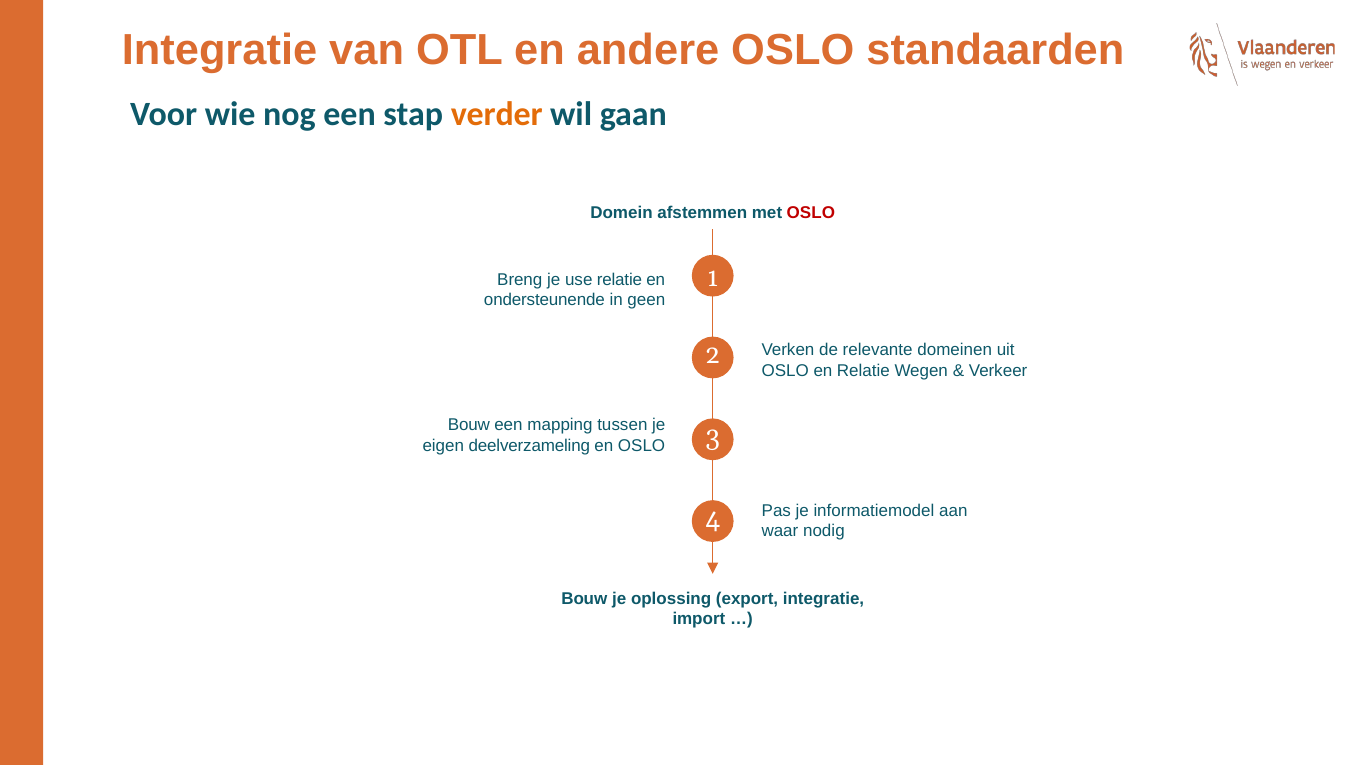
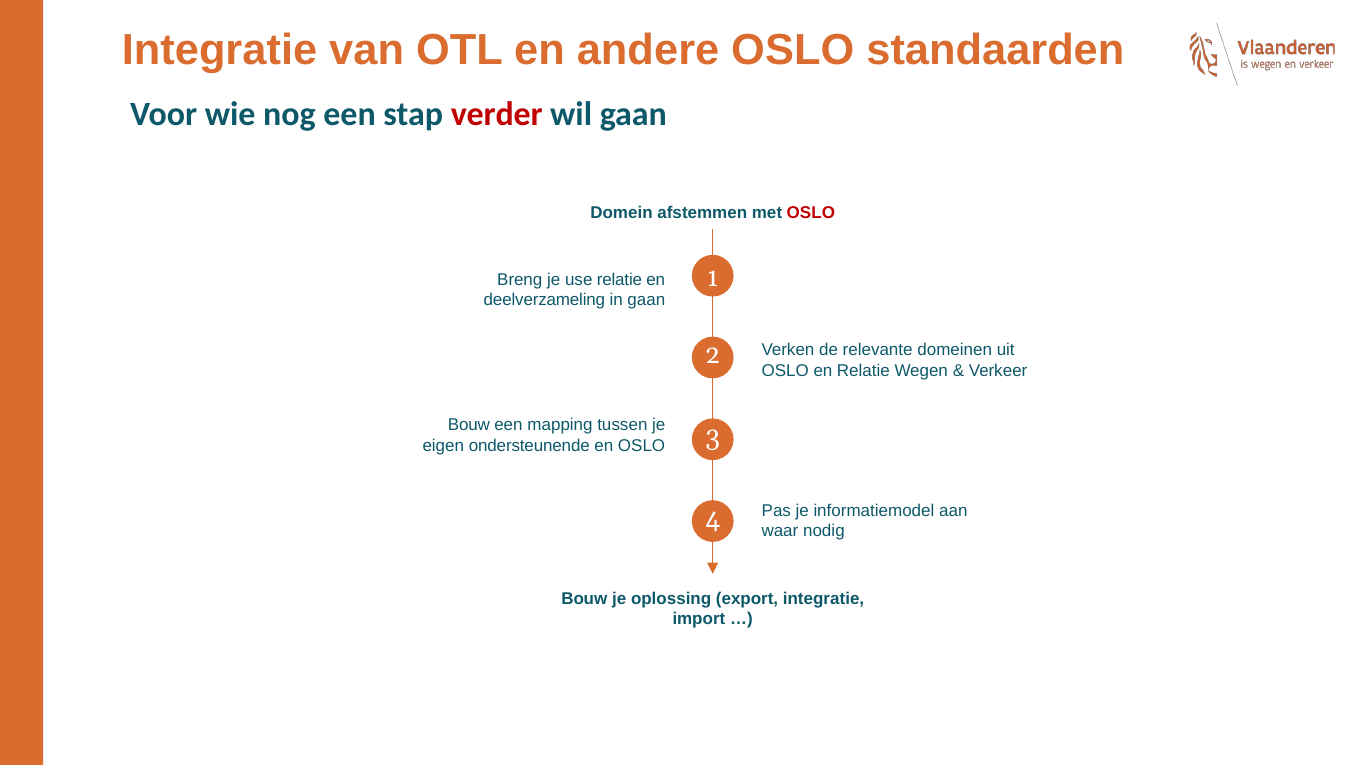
verder colour: orange -> red
ondersteunende: ondersteunende -> deelverzameling
in geen: geen -> gaan
deelverzameling: deelverzameling -> ondersteunende
